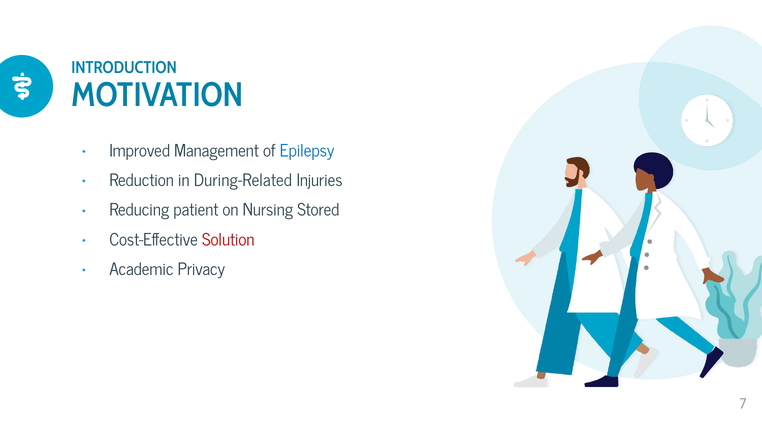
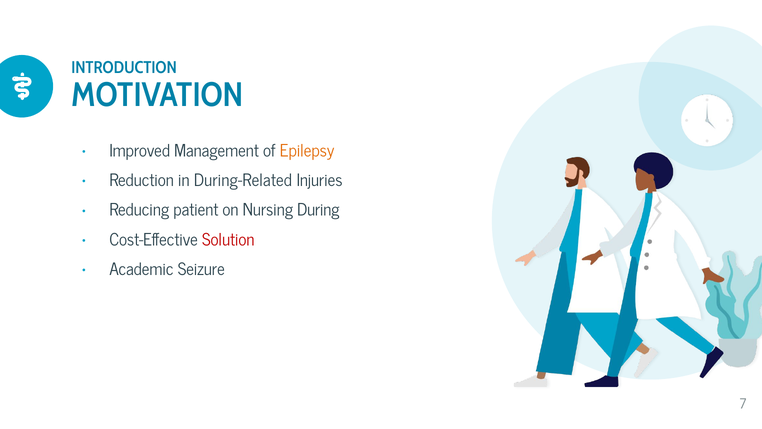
Epilepsy colour: blue -> orange
Stored: Stored -> During
Privacy: Privacy -> Seizure
